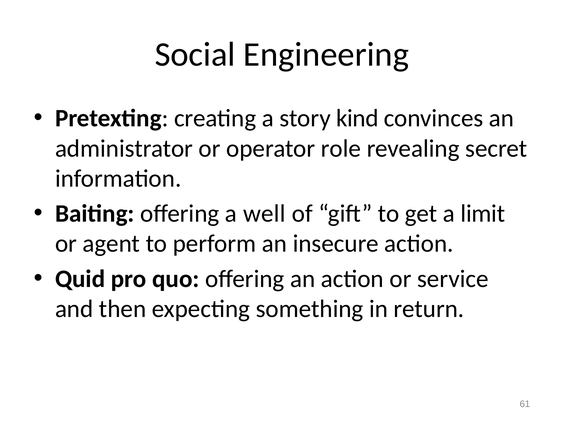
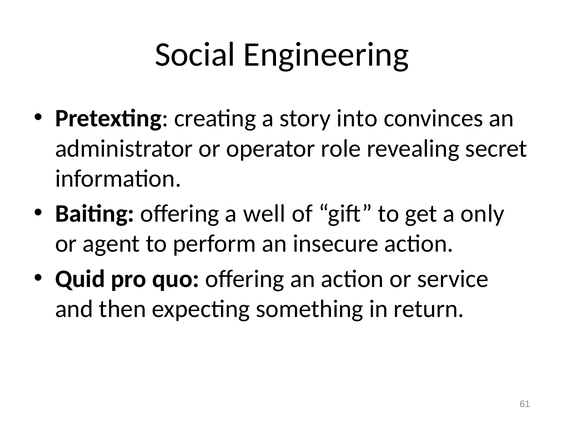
kind: kind -> into
limit: limit -> only
